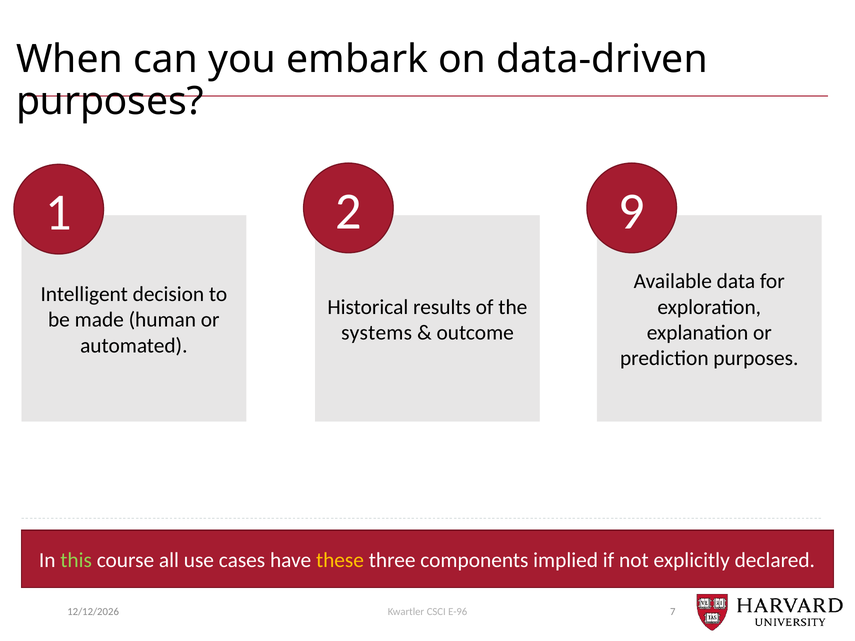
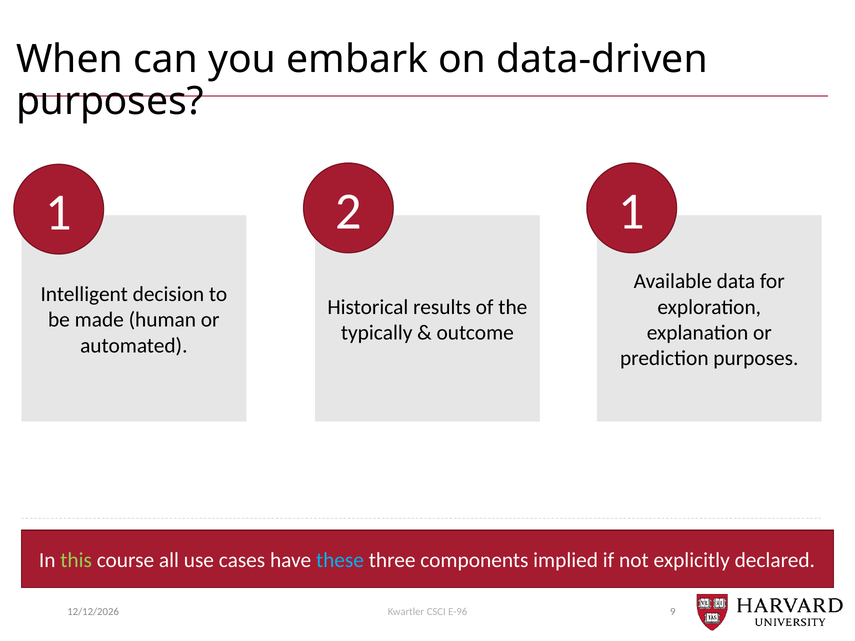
2 9: 9 -> 1
systems: systems -> typically
these colour: yellow -> light blue
7: 7 -> 9
